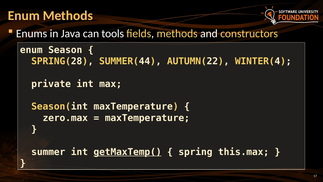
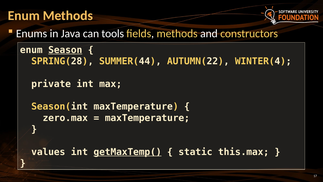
Season underline: none -> present
summer: summer -> values
spring: spring -> static
